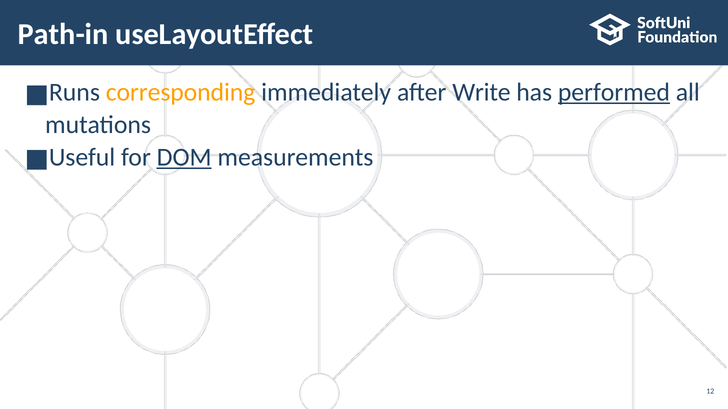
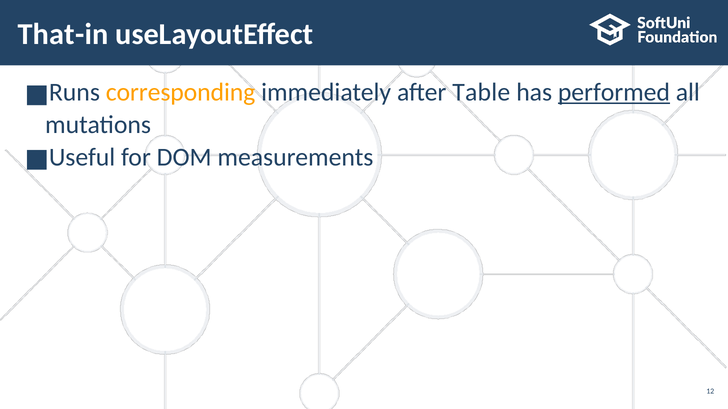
Path-in: Path-in -> That-in
Write: Write -> Table
DOM underline: present -> none
